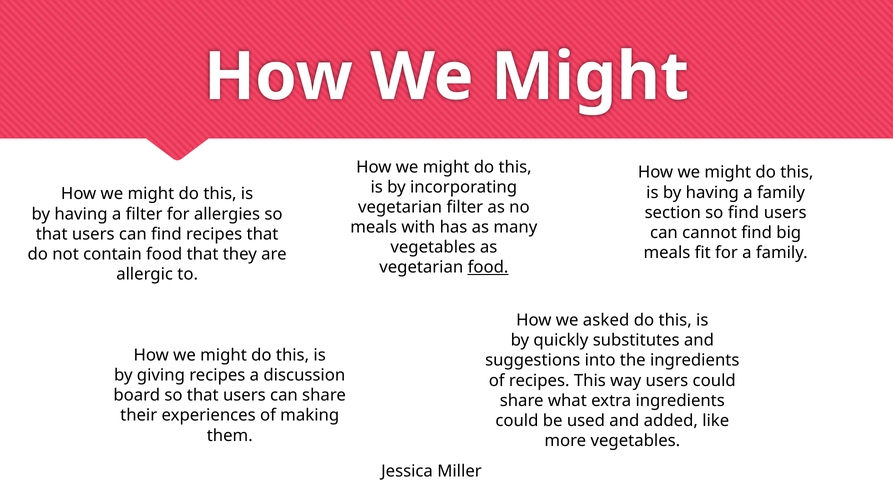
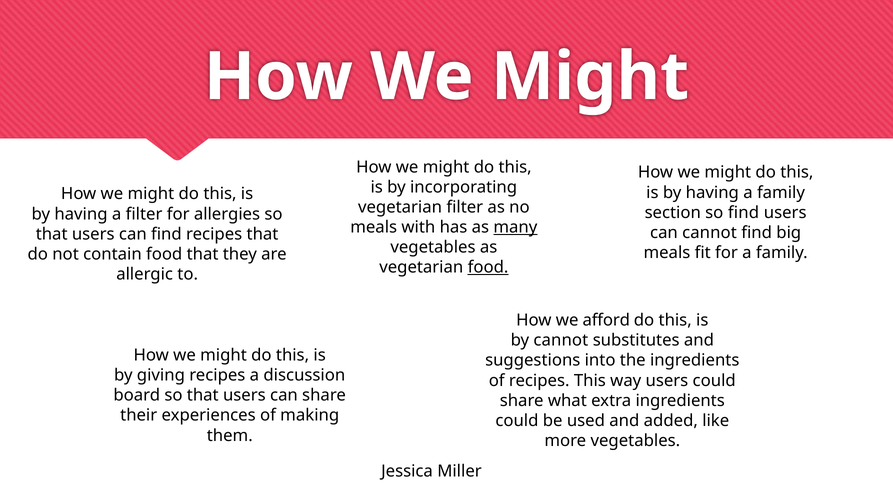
many underline: none -> present
asked: asked -> afford
by quickly: quickly -> cannot
